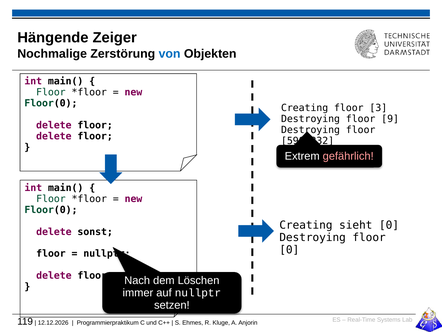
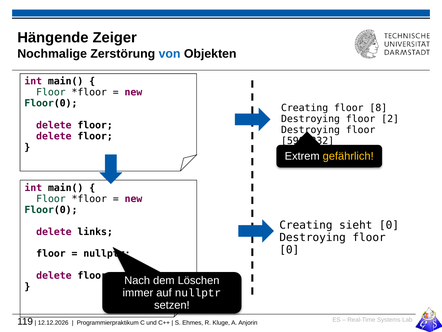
3: 3 -> 8
9: 9 -> 2
gefährlich colour: pink -> yellow
sonst: sonst -> links
